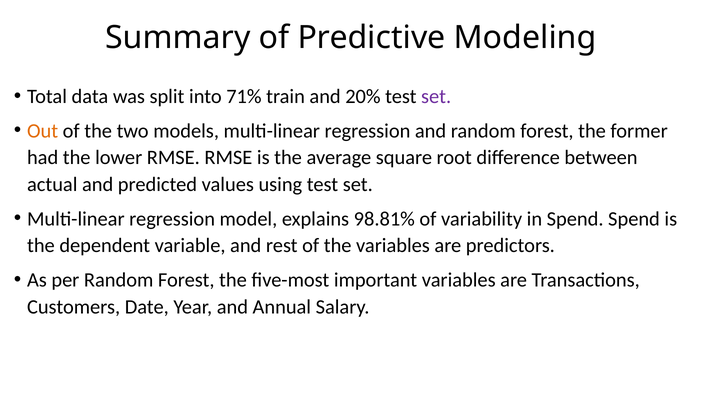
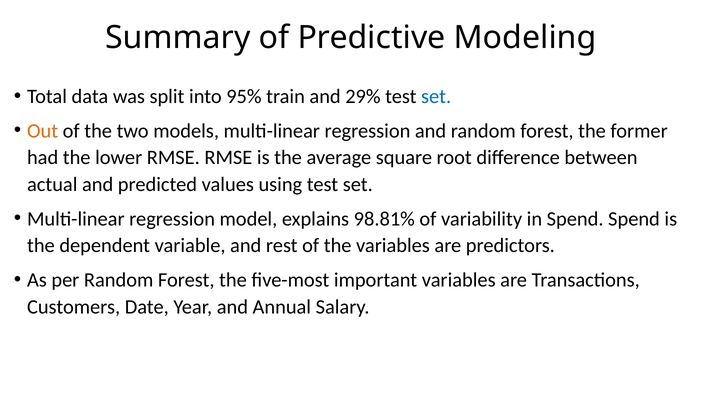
71%: 71% -> 95%
20%: 20% -> 29%
set at (436, 97) colour: purple -> blue
